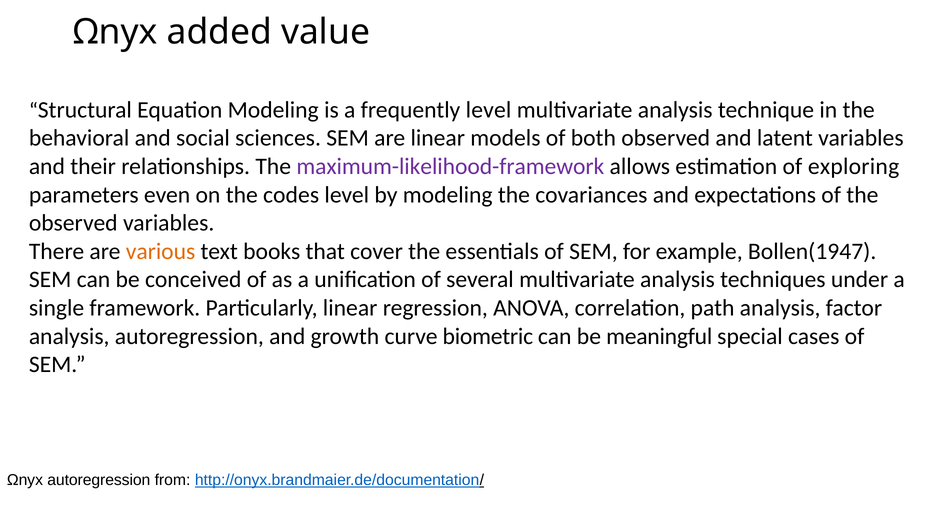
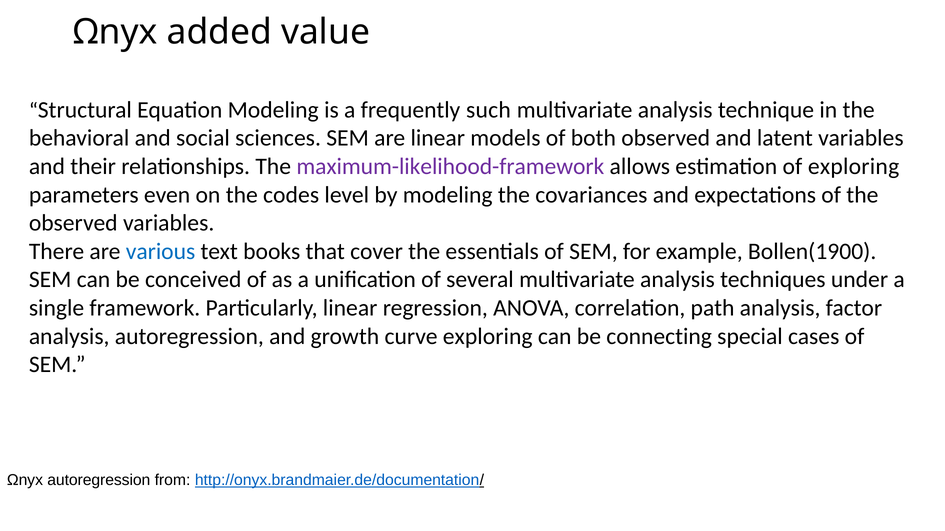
frequently level: level -> such
various colour: orange -> blue
Bollen(1947: Bollen(1947 -> Bollen(1900
curve biometric: biometric -> exploring
meaningful: meaningful -> connecting
